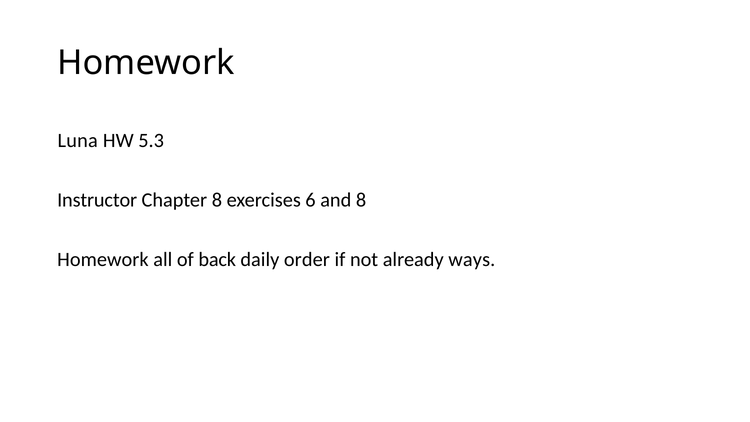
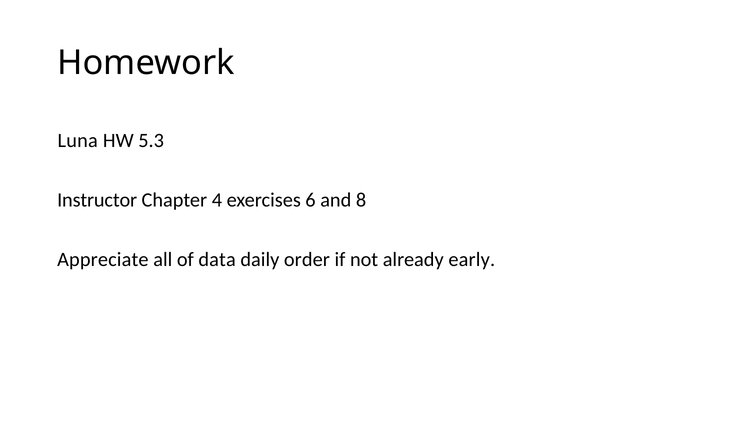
Chapter 8: 8 -> 4
Homework at (103, 259): Homework -> Appreciate
back: back -> data
ways: ways -> early
